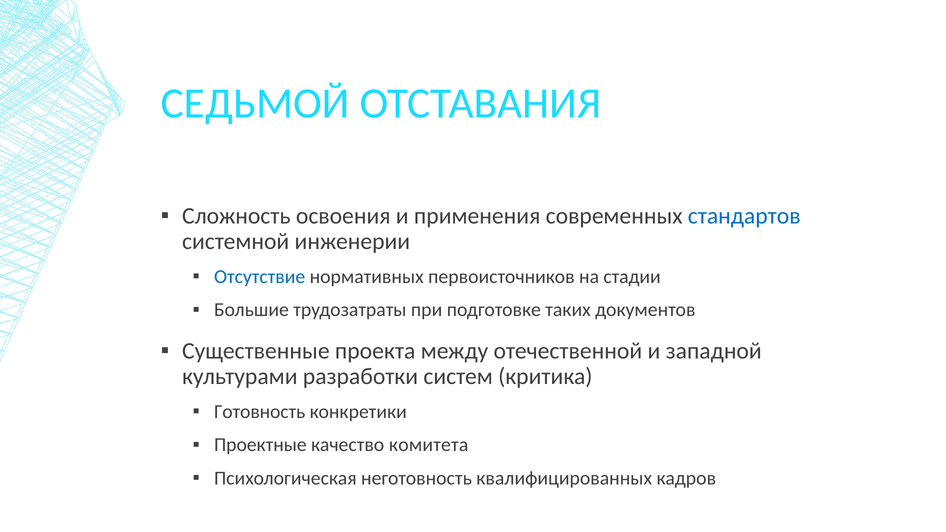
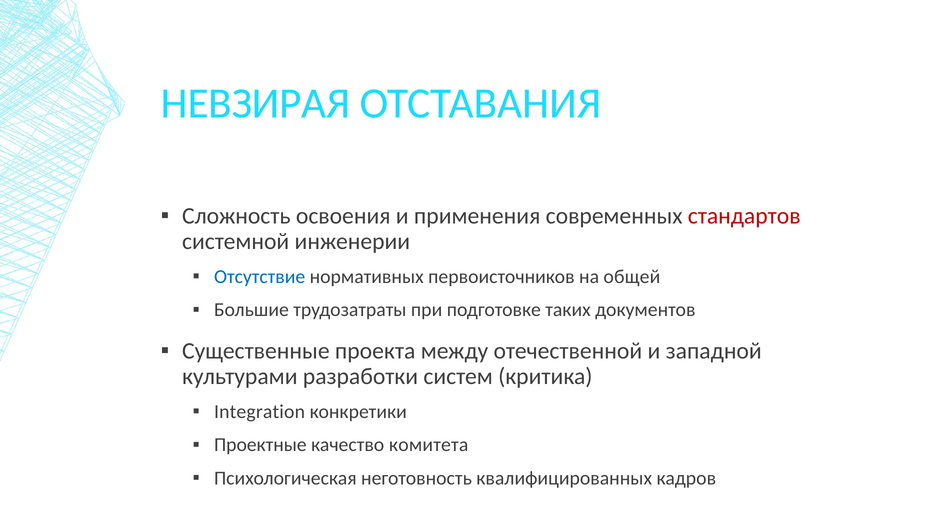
СЕДЬМОЙ: СЕДЬМОЙ -> НЕВЗИРАЯ
стандартов colour: blue -> red
стадии: стадии -> общей
Готовность: Готовность -> Integration
